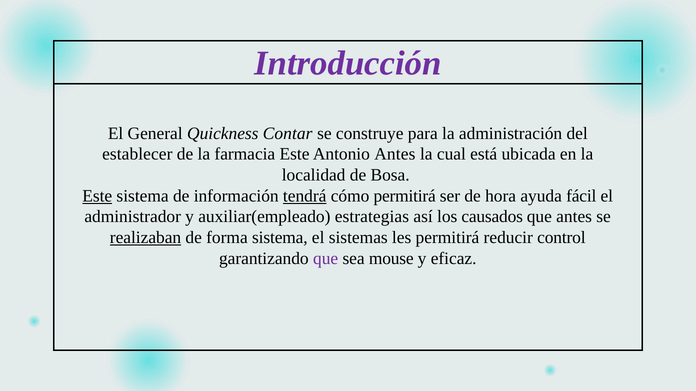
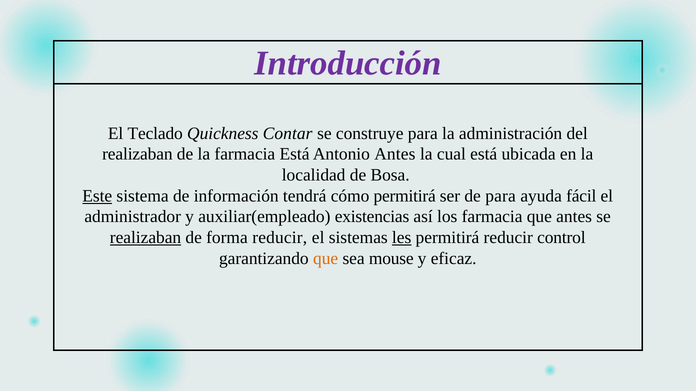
General: General -> Teclado
establecer at (137, 154): establecer -> realizaban
farmacia Este: Este -> Está
tendrá underline: present -> none
de hora: hora -> para
estrategias: estrategias -> existencias
los causados: causados -> farmacia
forma sistema: sistema -> reducir
les underline: none -> present
que at (326, 259) colour: purple -> orange
